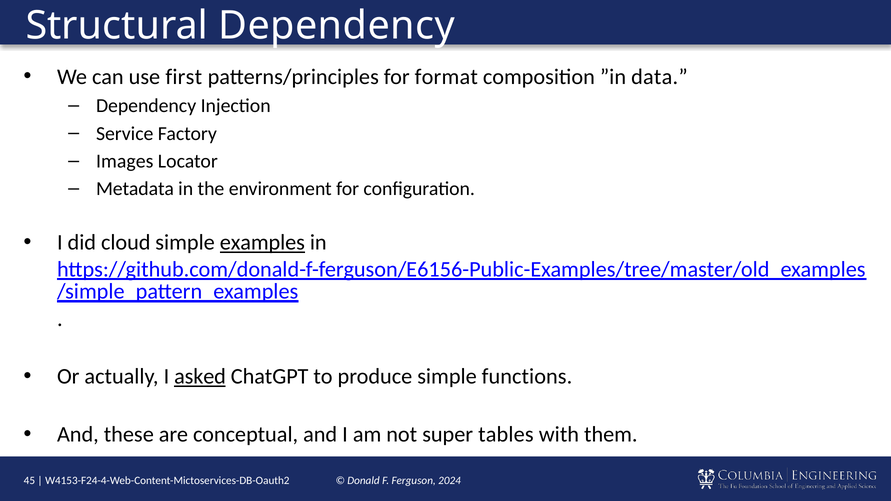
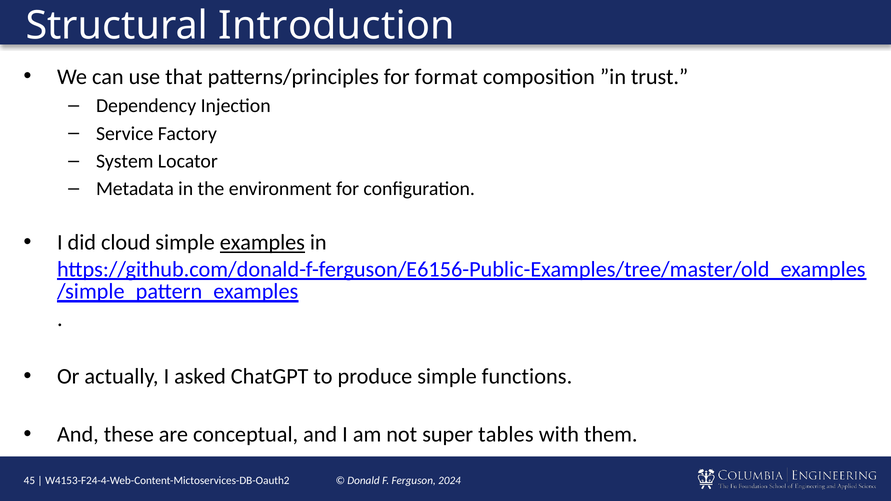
Structural Dependency: Dependency -> Introduction
first: first -> that
data: data -> trust
Images: Images -> System
asked underline: present -> none
